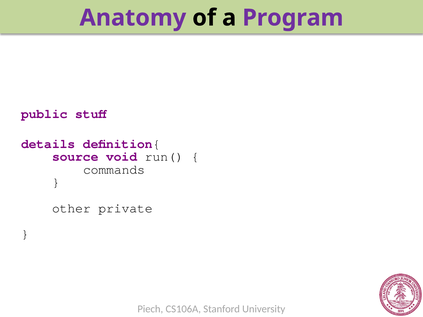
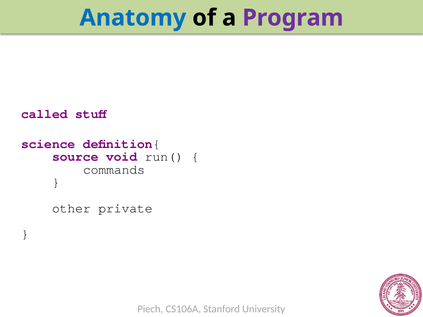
Anatomy colour: purple -> blue
public: public -> called
details: details -> science
